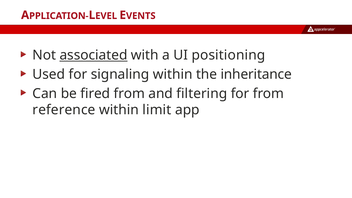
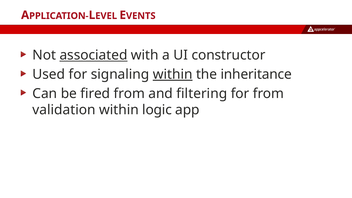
positioning: positioning -> constructor
within at (173, 74) underline: none -> present
reference: reference -> validation
limit: limit -> logic
